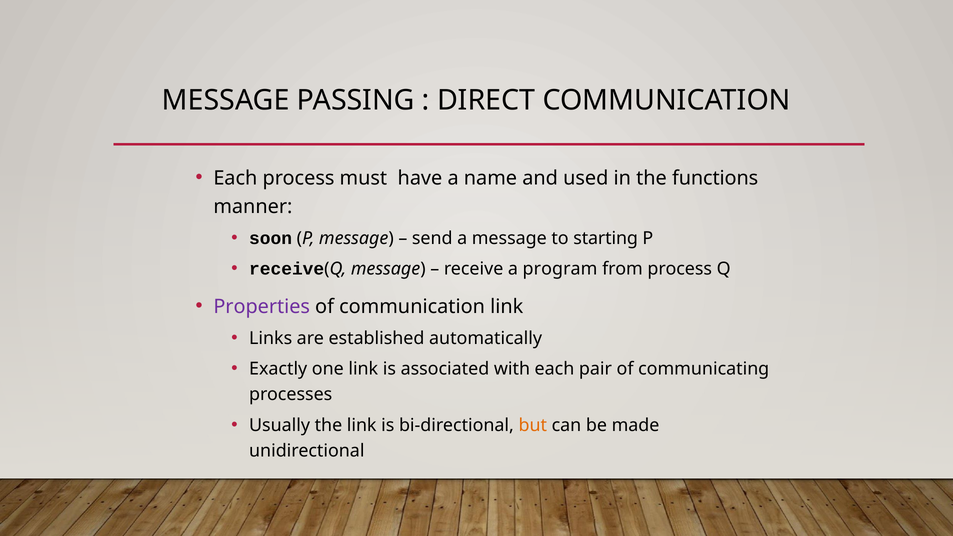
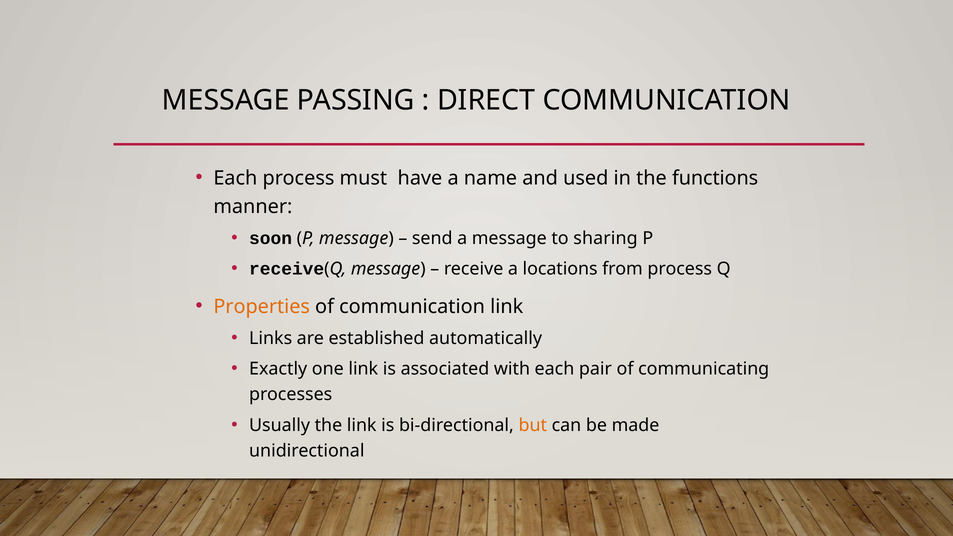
starting: starting -> sharing
program: program -> locations
Properties colour: purple -> orange
